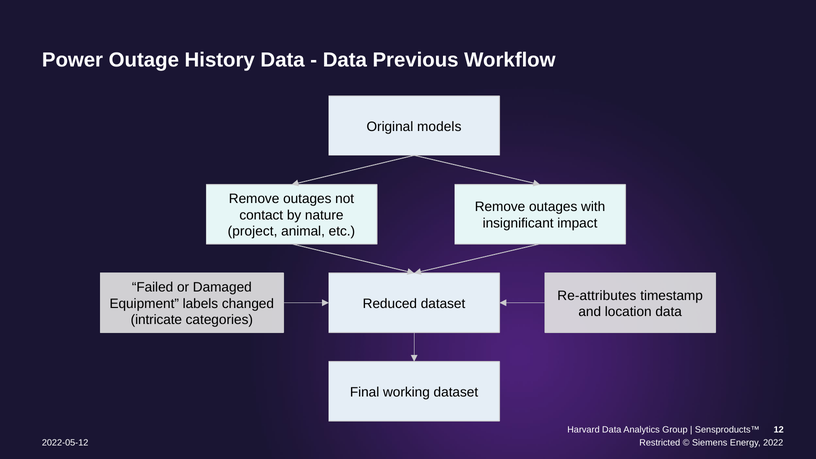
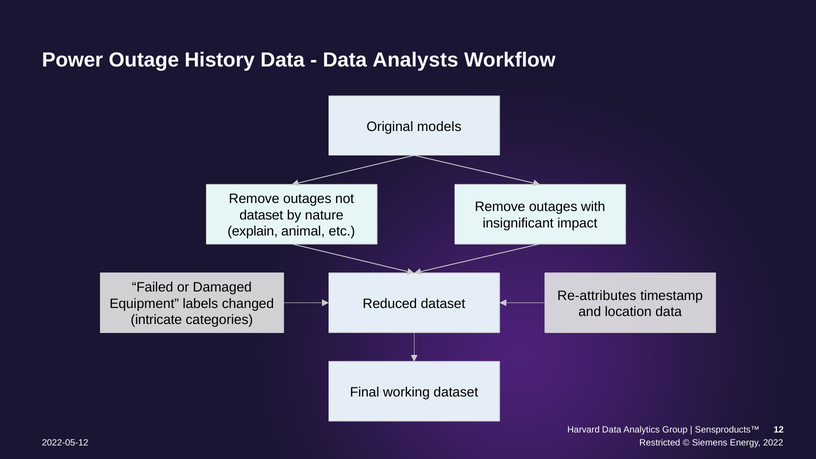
Previous: Previous -> Analysts
contact at (261, 215): contact -> dataset
project: project -> explain
